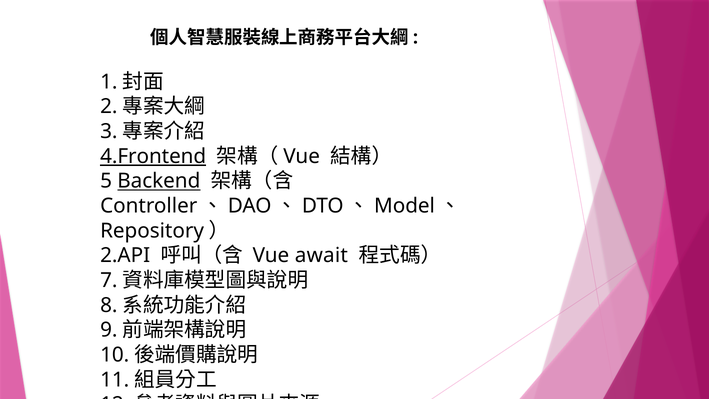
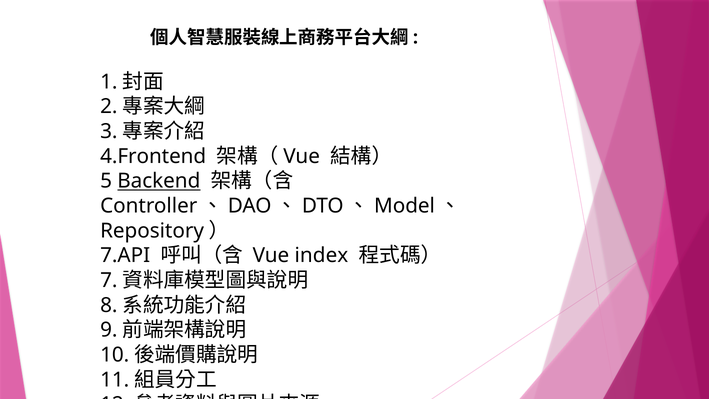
4.Frontend underline: present -> none
2.API: 2.API -> 7.API
await: await -> index
